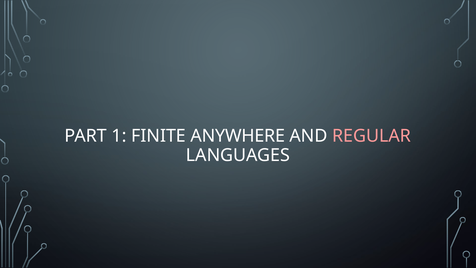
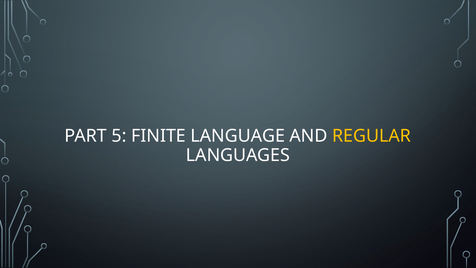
1: 1 -> 5
ANYWHERE: ANYWHERE -> LANGUAGE
REGULAR colour: pink -> yellow
